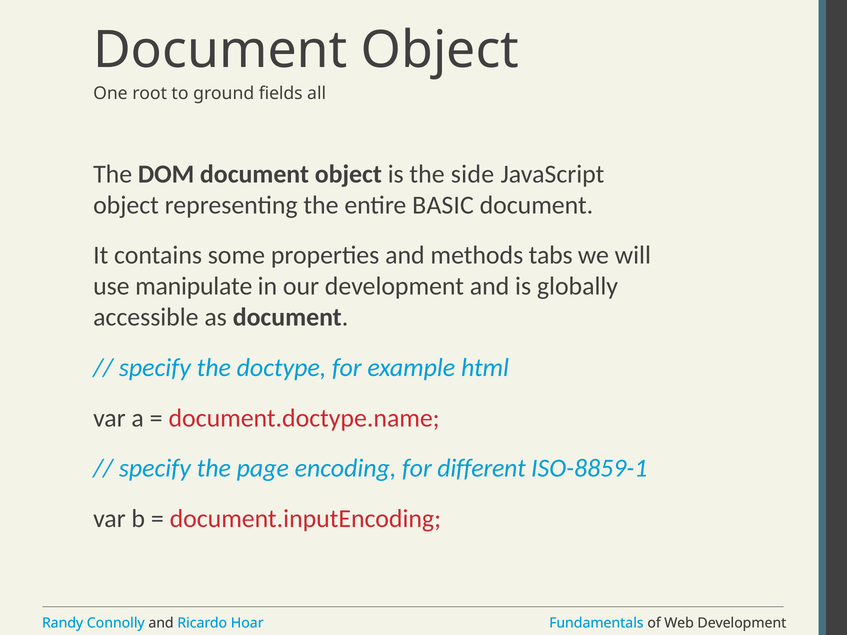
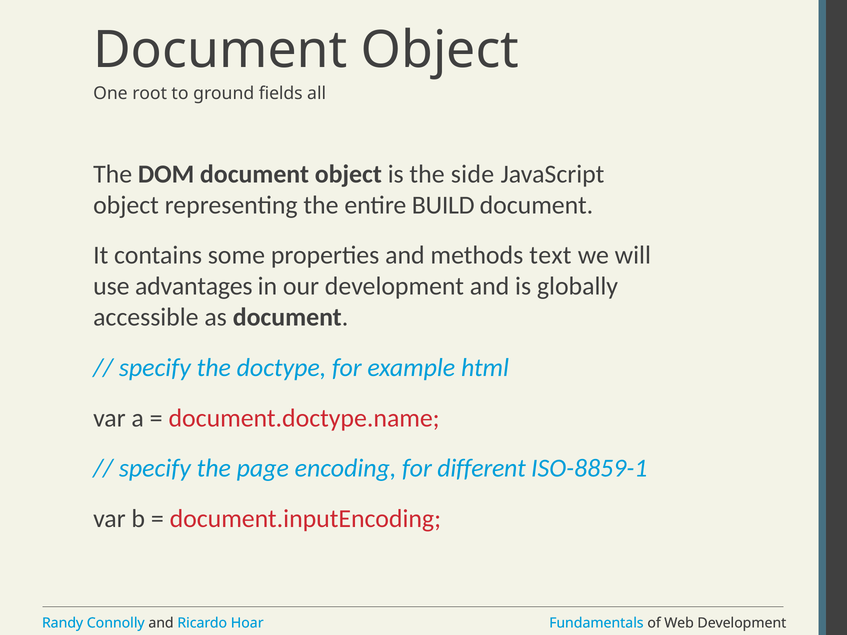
BASIC: BASIC -> BUILD
tabs: tabs -> text
manipulate: manipulate -> advantages
